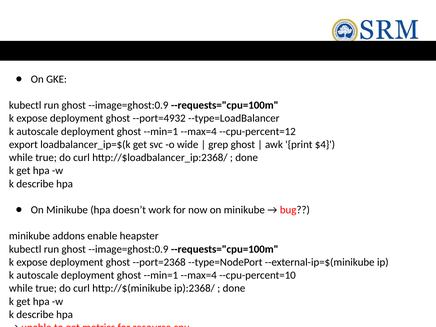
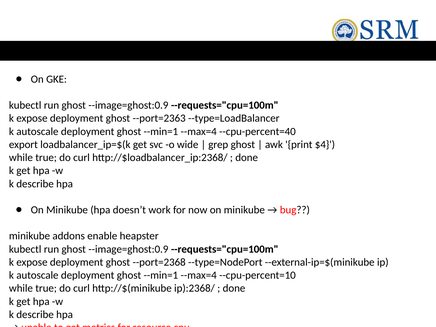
--port=4932: --port=4932 -> --port=2363
--cpu-percent=12: --cpu-percent=12 -> --cpu-percent=40
